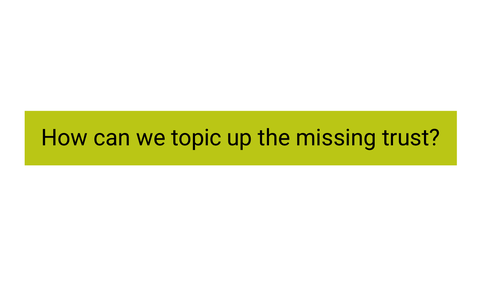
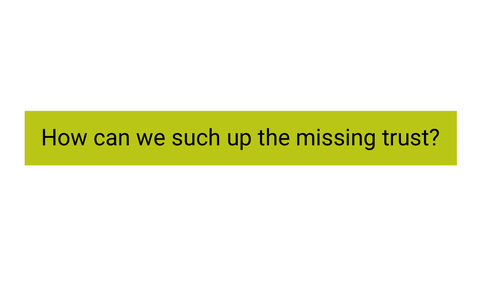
topic: topic -> such
